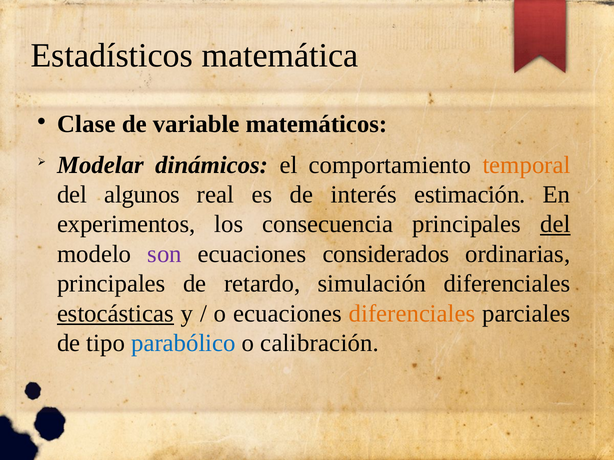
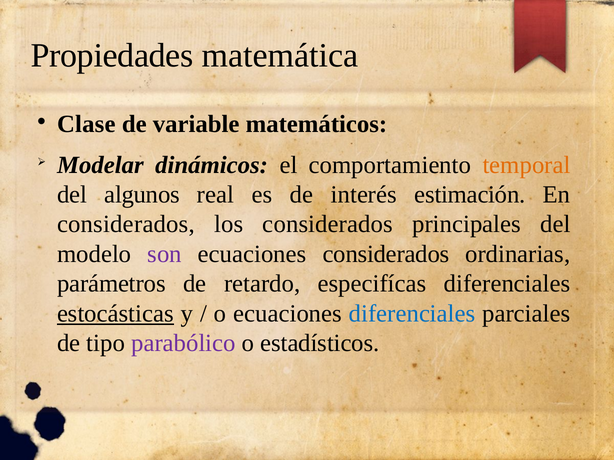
Estadísticos: Estadísticos -> Propiedades
experimentos at (126, 225): experimentos -> considerados
los consecuencia: consecuencia -> considerados
del at (555, 225) underline: present -> none
principales at (111, 284): principales -> parámetros
simulación: simulación -> especifícas
diferenciales at (412, 314) colour: orange -> blue
parabólico colour: blue -> purple
calibración: calibración -> estadísticos
